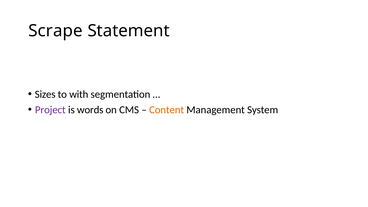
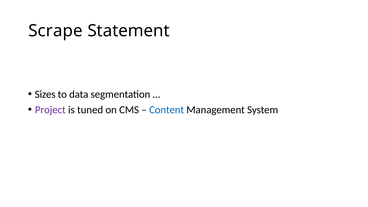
with: with -> data
words: words -> tuned
Content colour: orange -> blue
